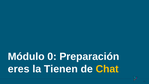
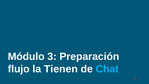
0: 0 -> 3
eres: eres -> flujo
Chat colour: yellow -> light blue
